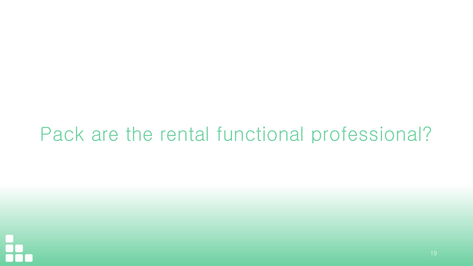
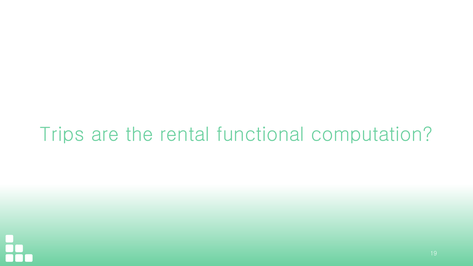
Pack: Pack -> Trips
professional: professional -> computation
